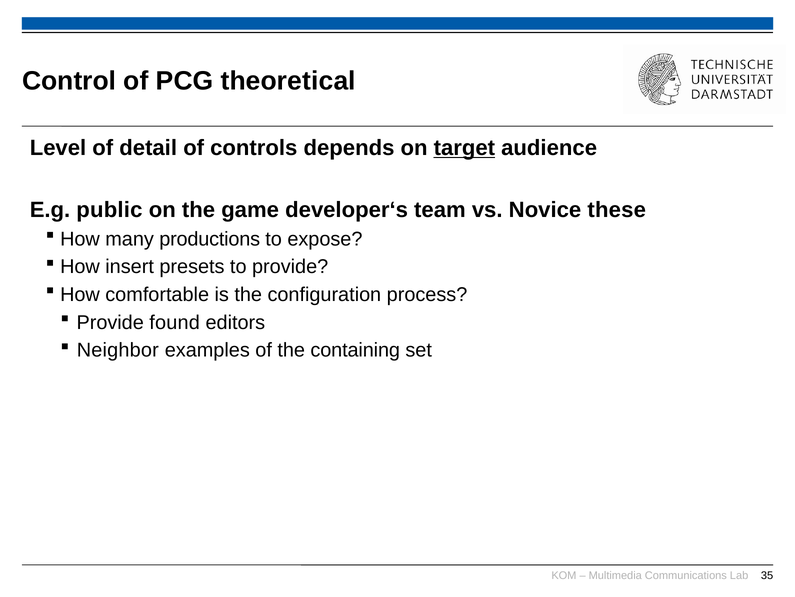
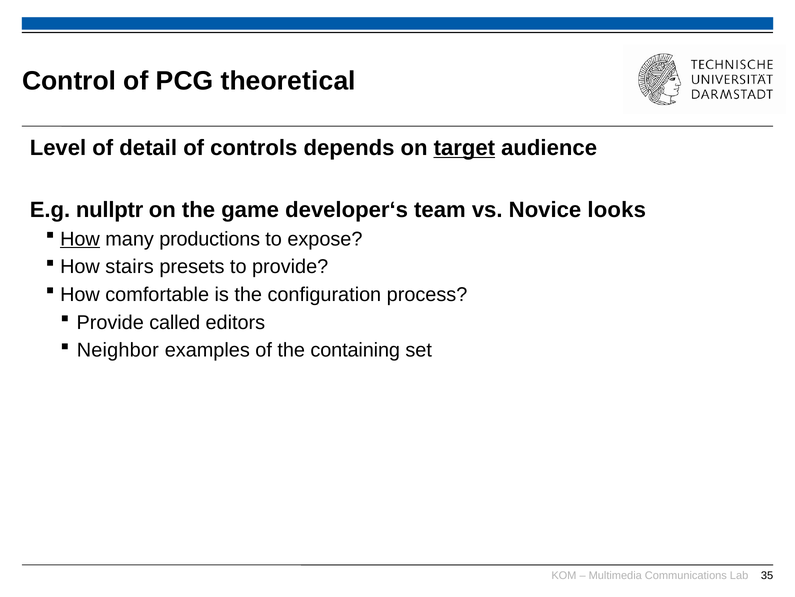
public: public -> nullptr
these: these -> looks
How at (80, 239) underline: none -> present
insert: insert -> stairs
found: found -> called
